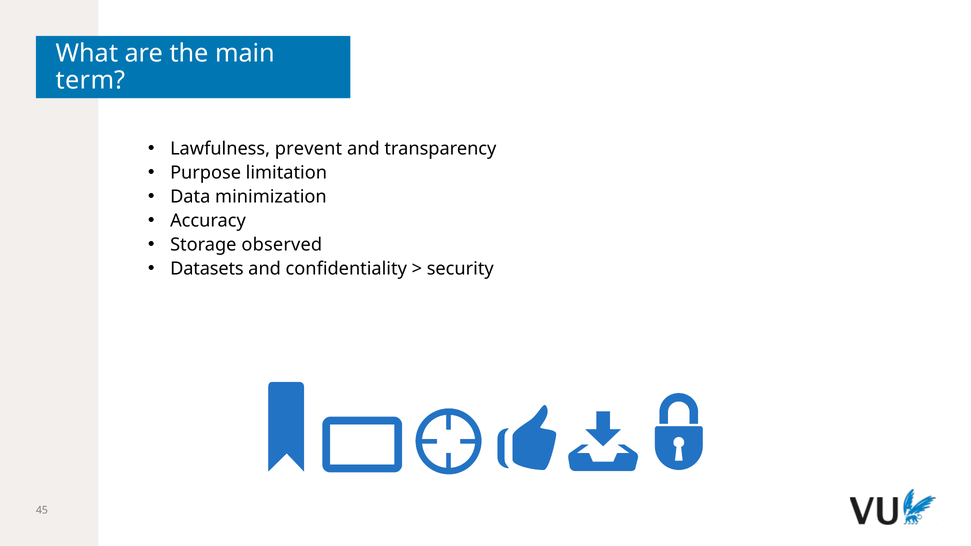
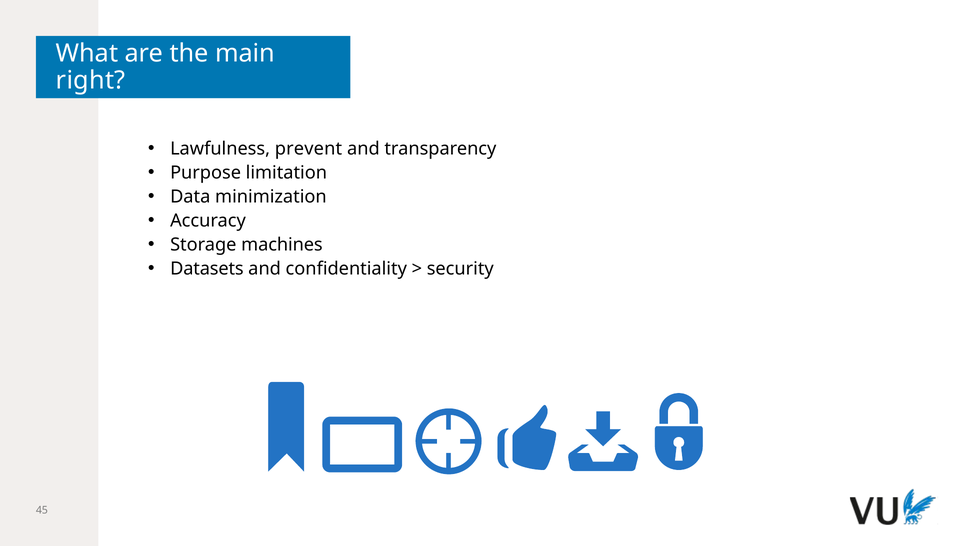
term: term -> right
observed: observed -> machines
